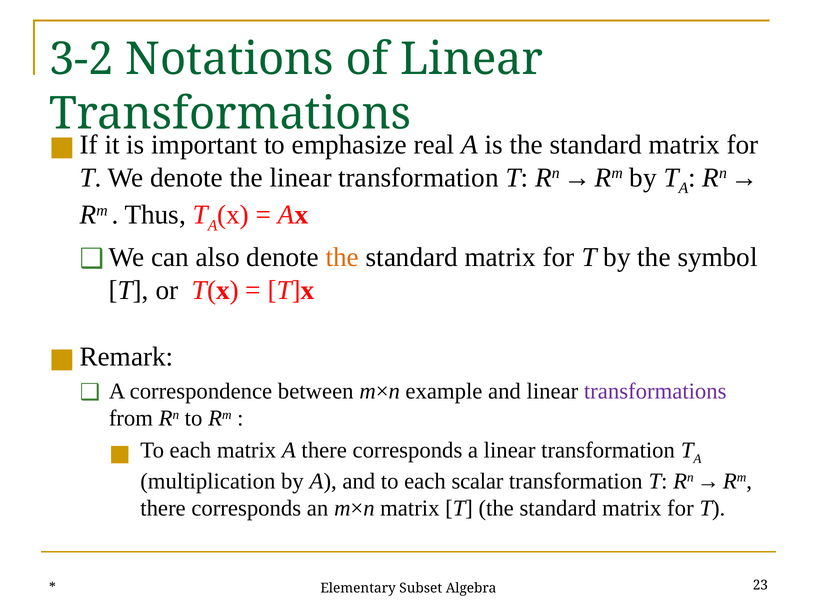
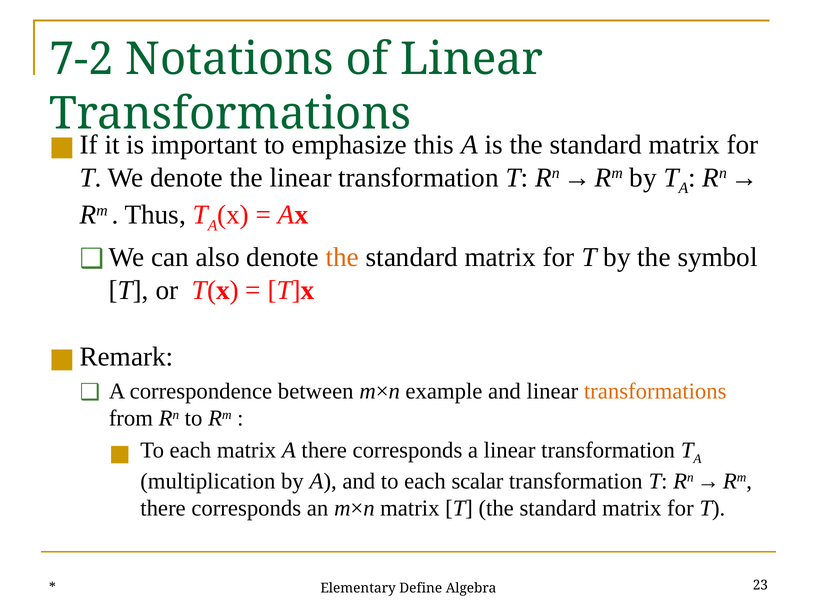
3-2: 3-2 -> 7-2
real: real -> this
transformations at (655, 391) colour: purple -> orange
Subset: Subset -> Define
